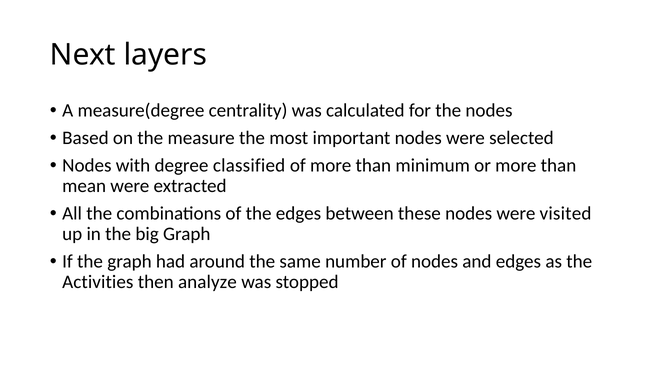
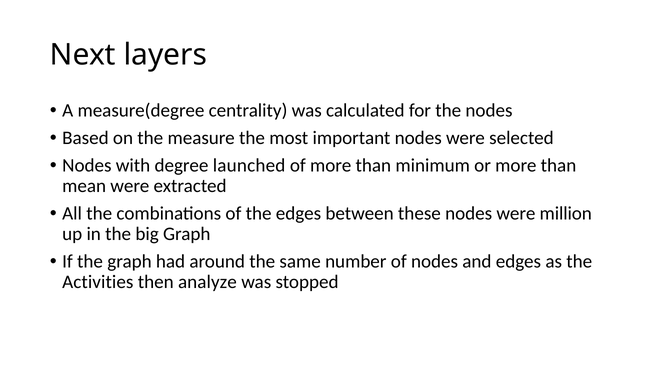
classified: classified -> launched
visited: visited -> million
